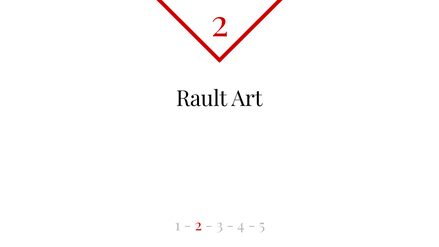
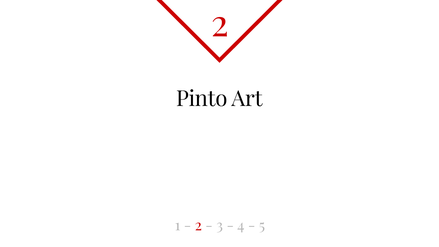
Rault: Rault -> Pinto
